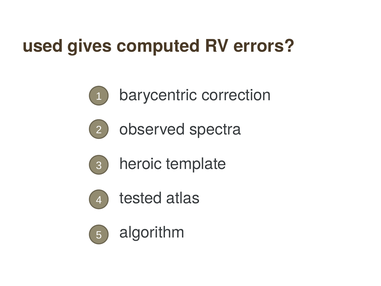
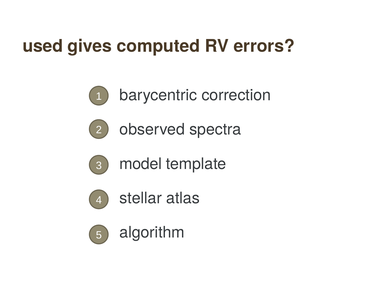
heroic: heroic -> model
tested: tested -> stellar
